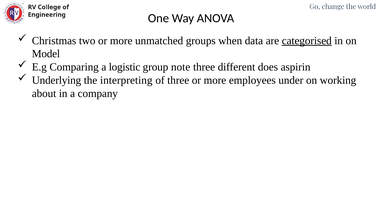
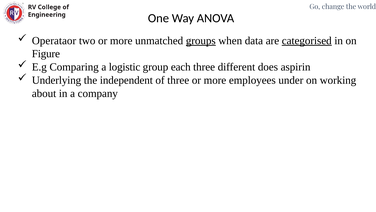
Christmas: Christmas -> Operataor
groups underline: none -> present
Model: Model -> Figure
note: note -> each
interpreting: interpreting -> independent
